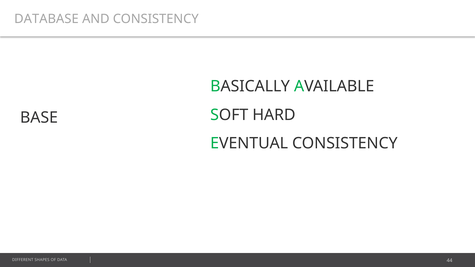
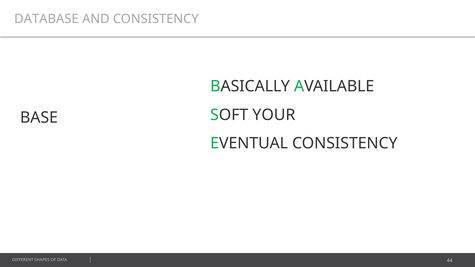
HARD: HARD -> YOUR
